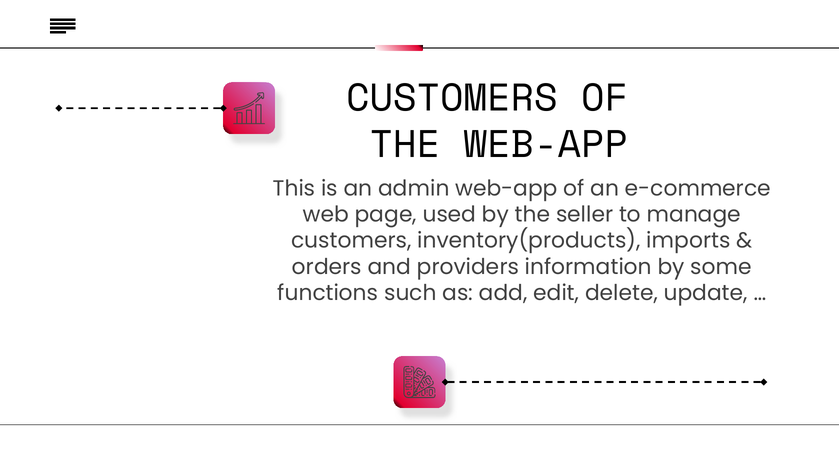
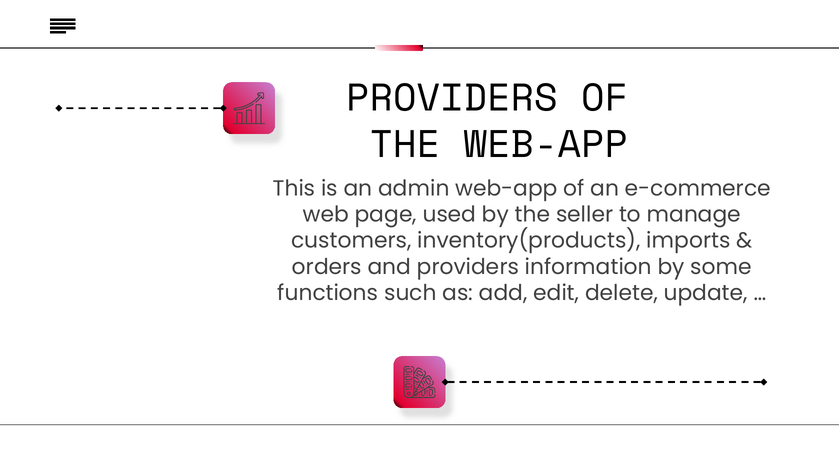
CUSTOMERS at (452, 98): CUSTOMERS -> PROVIDERS
